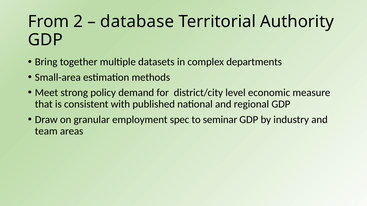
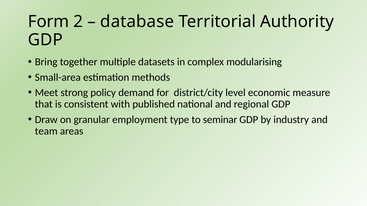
From: From -> Form
departments: departments -> modularising
spec: spec -> type
